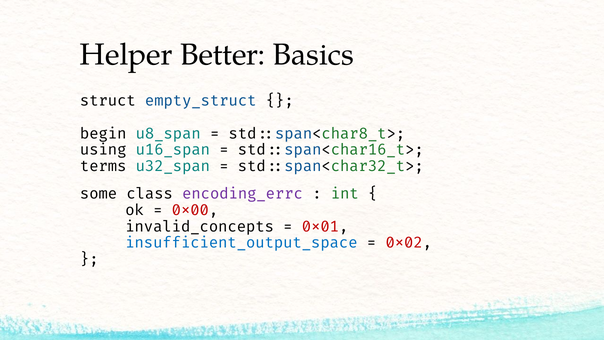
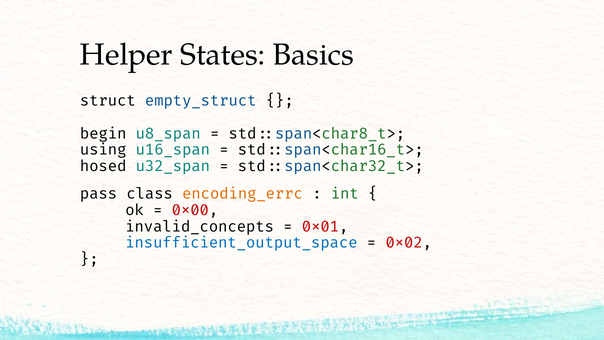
Better: Better -> States
terms: terms -> hosed
some: some -> pass
encoding_errc colour: purple -> orange
